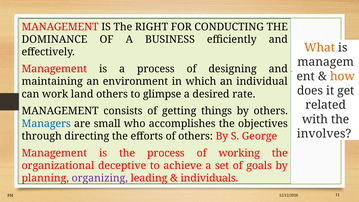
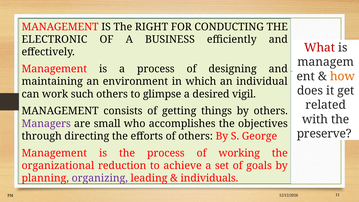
DOMINANCE: DOMINANCE -> ELECTRONIC
What colour: orange -> red
land: land -> such
rate: rate -> vigil
Managers colour: blue -> purple
involves: involves -> preserve
deceptive: deceptive -> reduction
